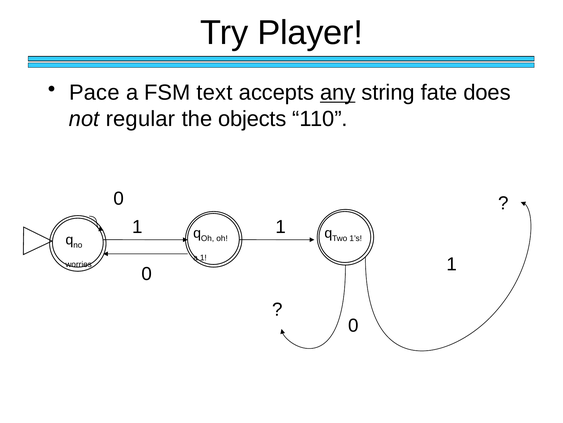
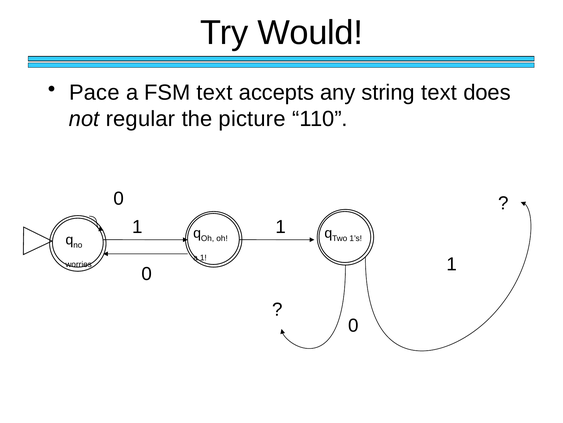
Player: Player -> Would
any underline: present -> none
string fate: fate -> text
objects: objects -> picture
